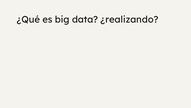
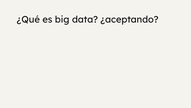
¿realizando: ¿realizando -> ¿aceptando
